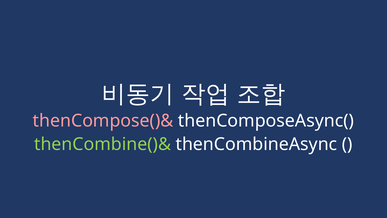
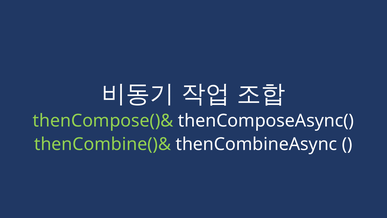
thenCompose()& colour: pink -> light green
